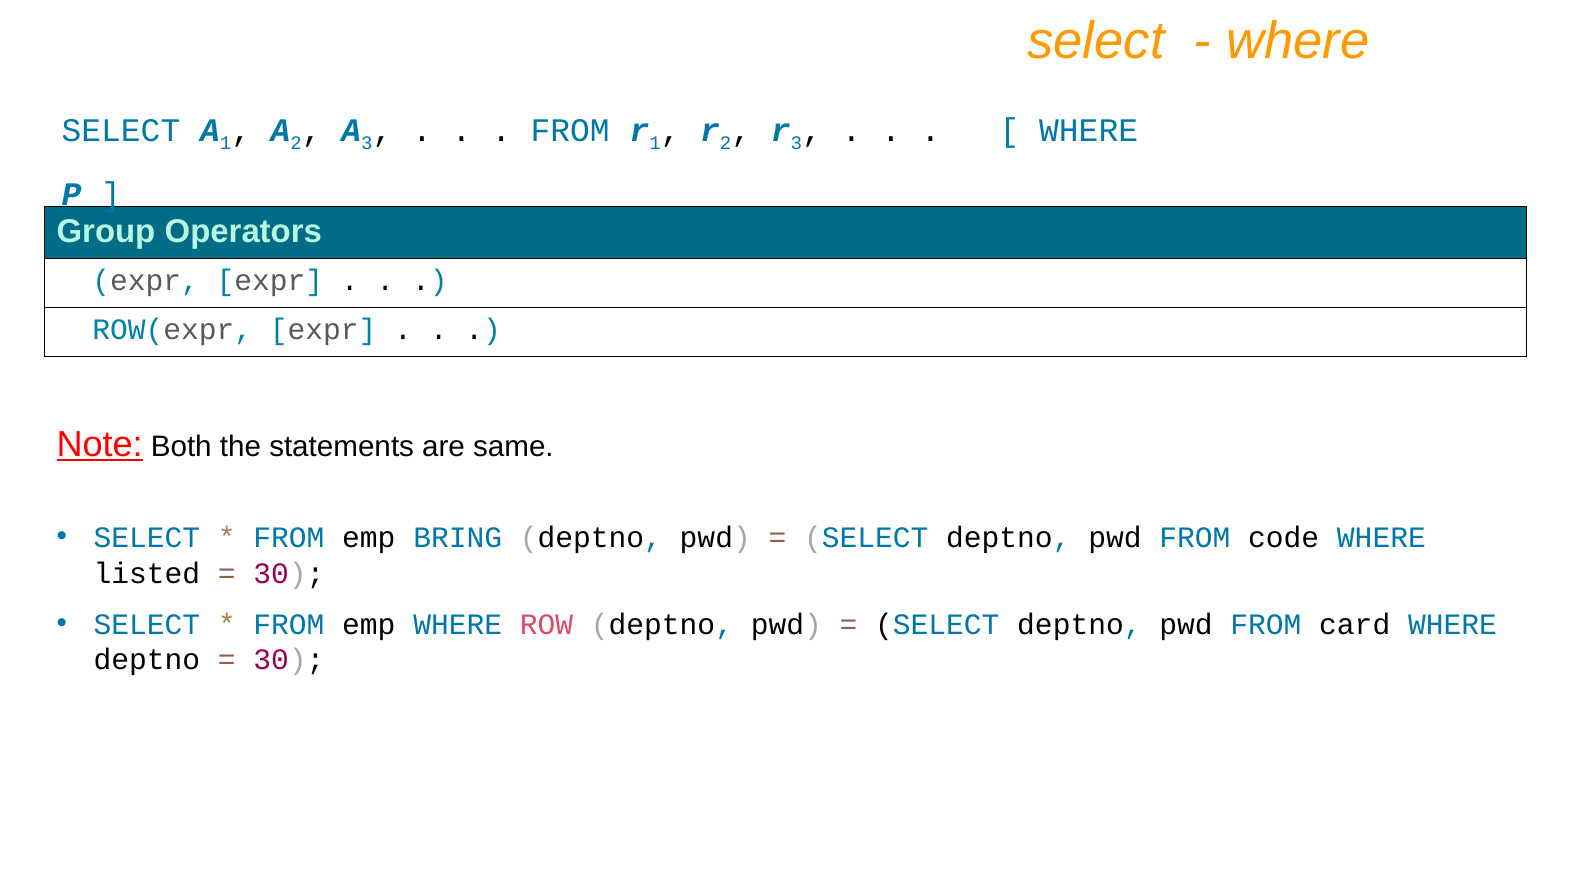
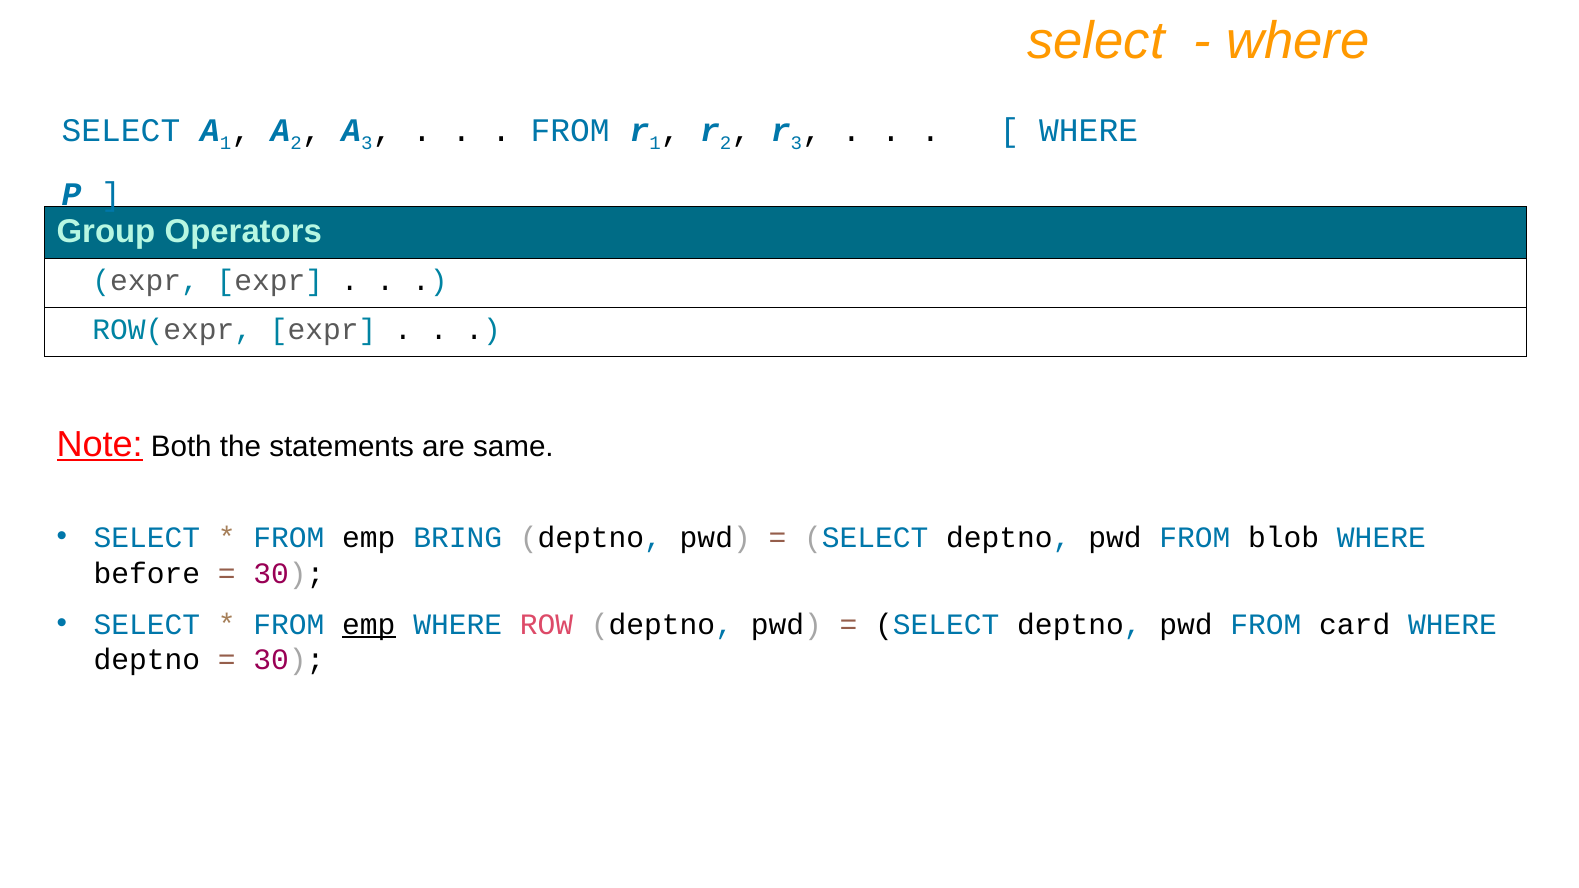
code: code -> blob
listed: listed -> before
emp at (369, 625) underline: none -> present
